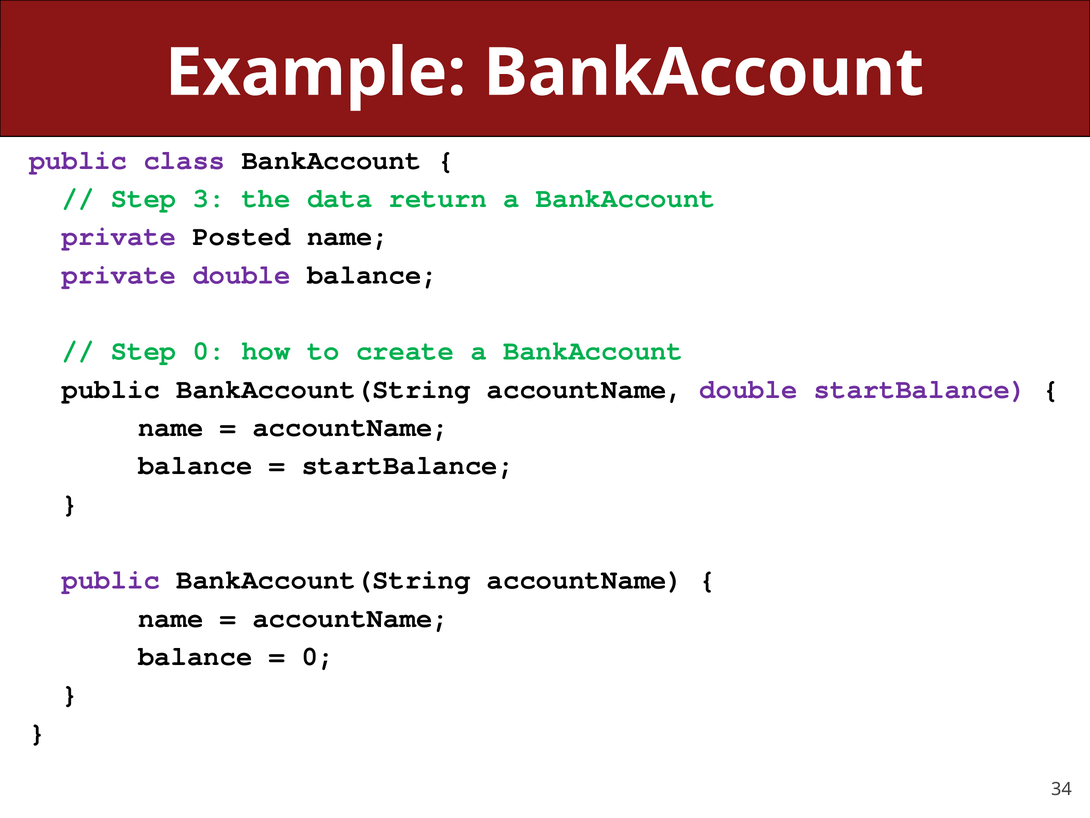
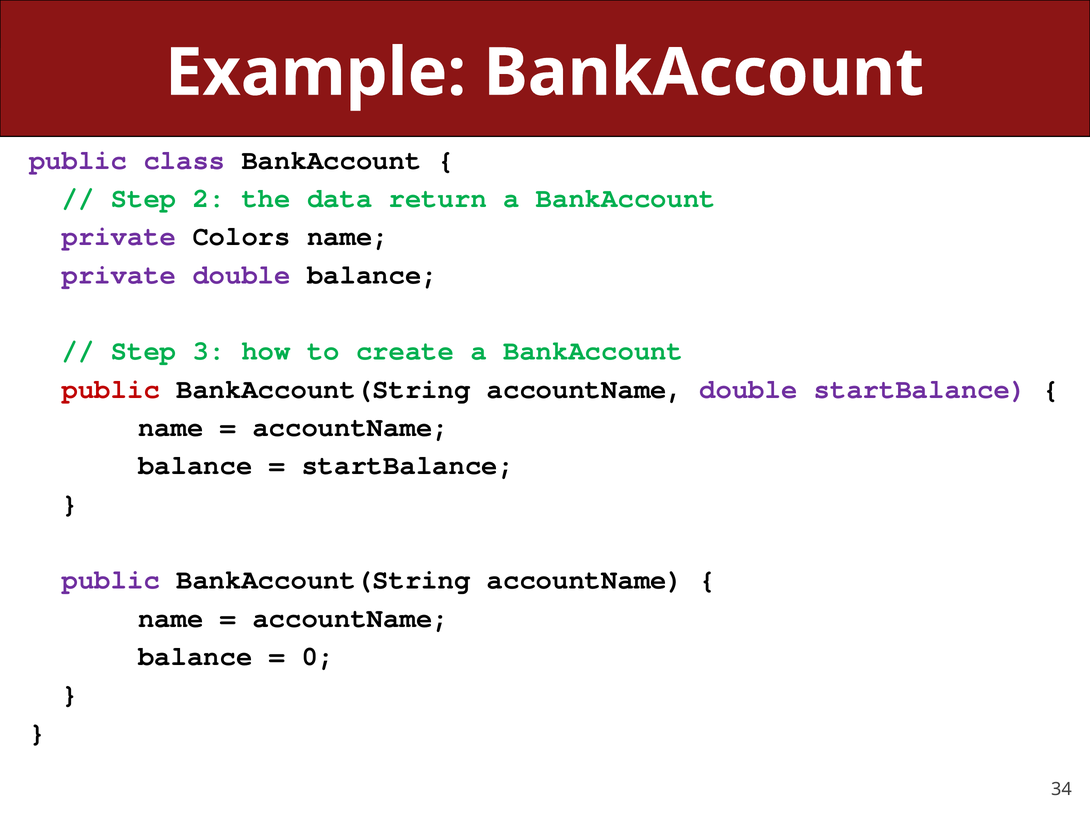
3: 3 -> 2
Posted: Posted -> Colors
Step 0: 0 -> 3
public at (111, 389) colour: black -> red
